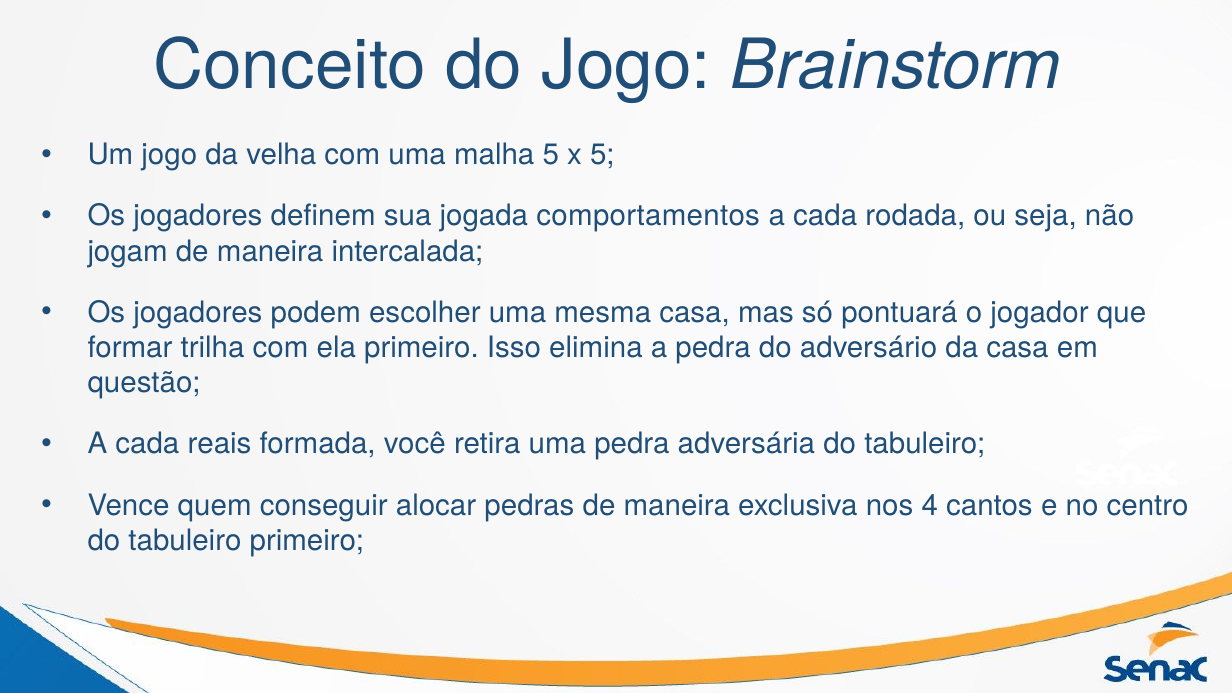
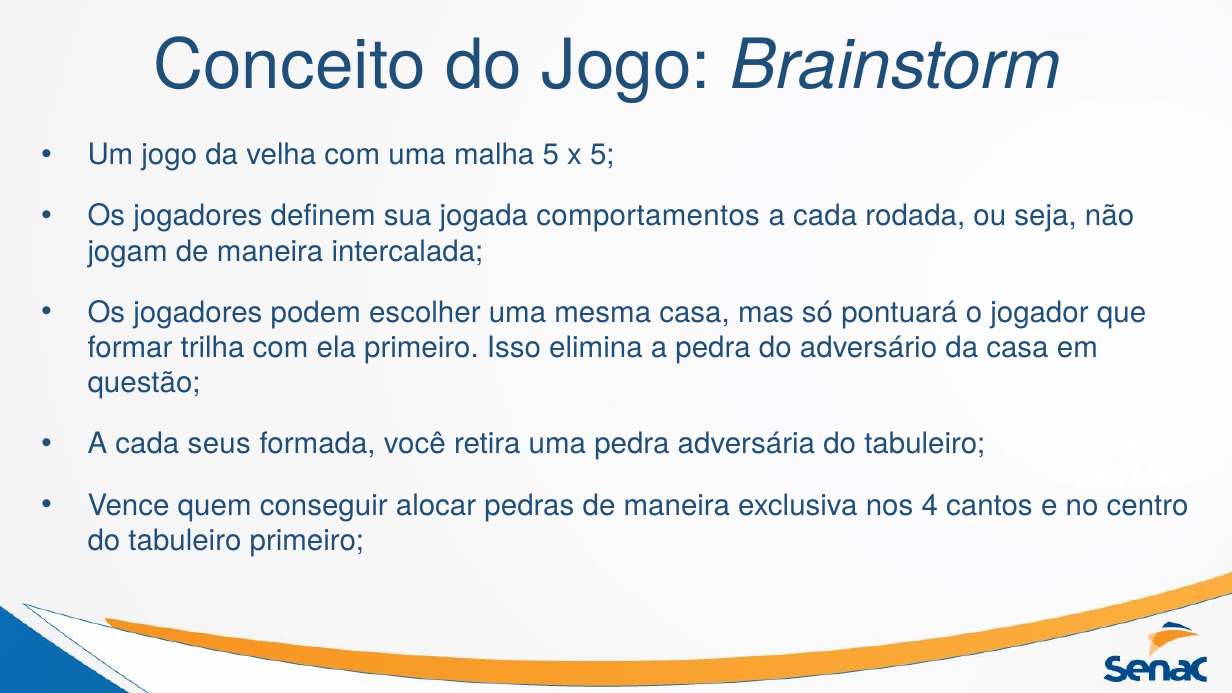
reais: reais -> seus
